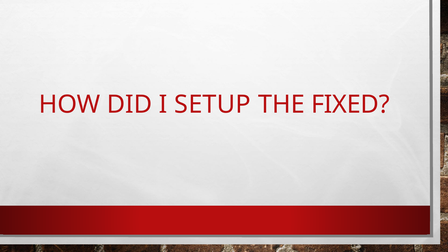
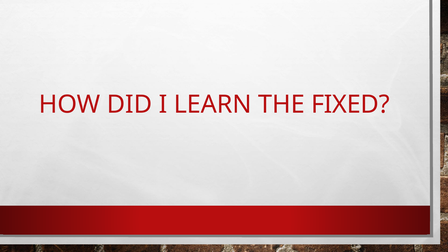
SETUP: SETUP -> LEARN
